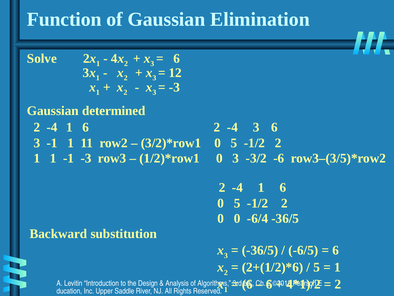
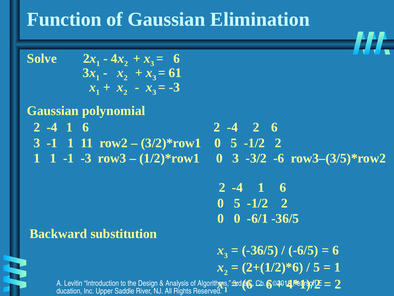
12: 12 -> 61
determined: determined -> polynomial
-4 3: 3 -> 2
-6/4: -6/4 -> -6/1
